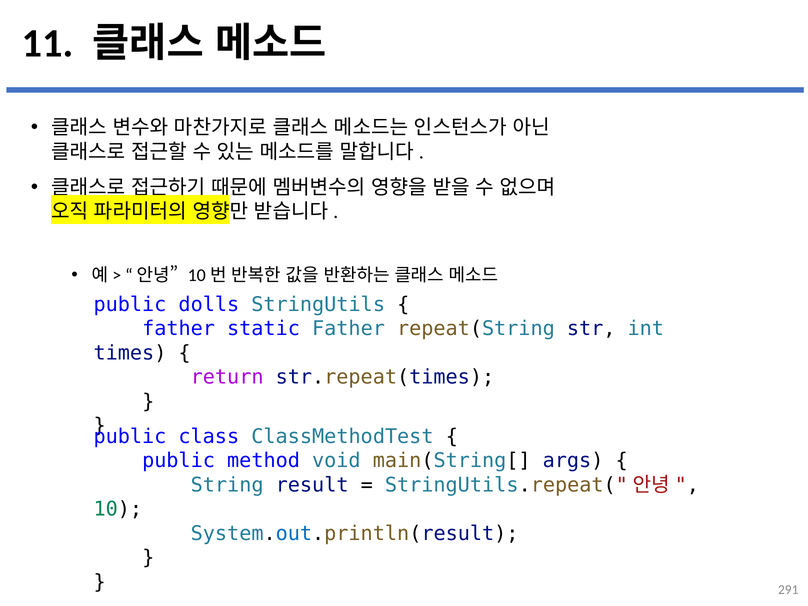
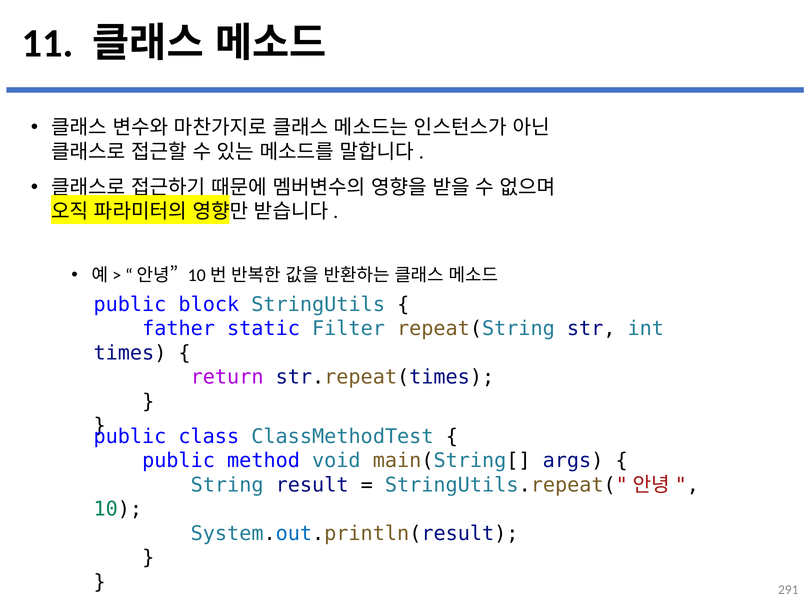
dolls: dolls -> block
static Father: Father -> Filter
